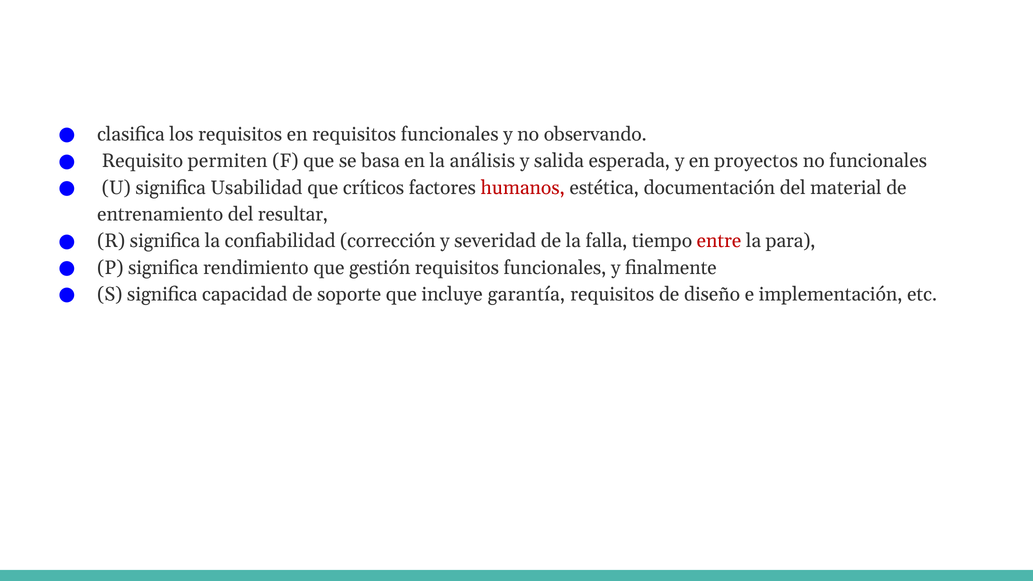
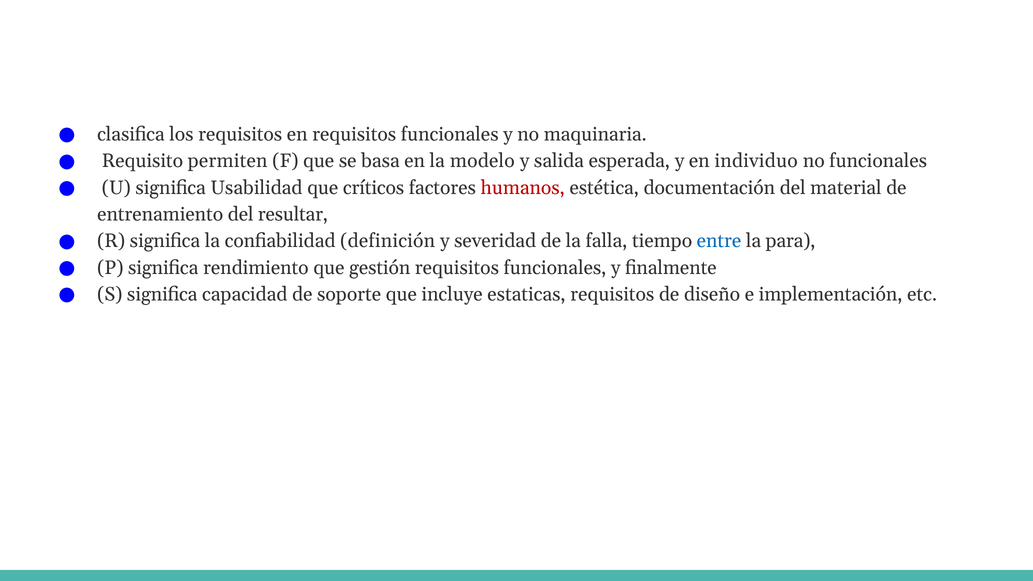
observando: observando -> maquinaria
análisis: análisis -> modelo
proyectos: proyectos -> individuo
corrección: corrección -> definición
entre colour: red -> blue
garantía: garantía -> estaticas
